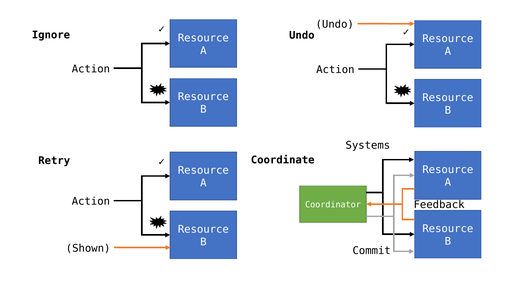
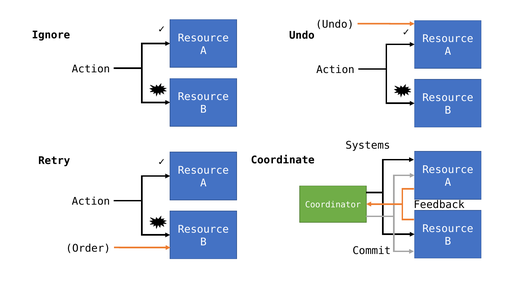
Shown: Shown -> Order
